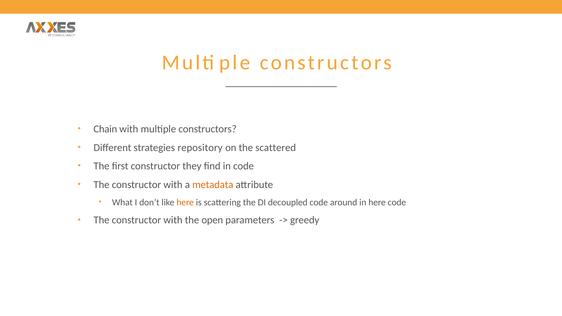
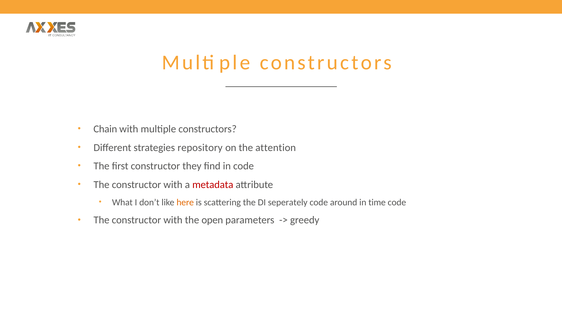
scattered: scattered -> attention
metadata colour: orange -> red
decoupled: decoupled -> seperately
in here: here -> time
